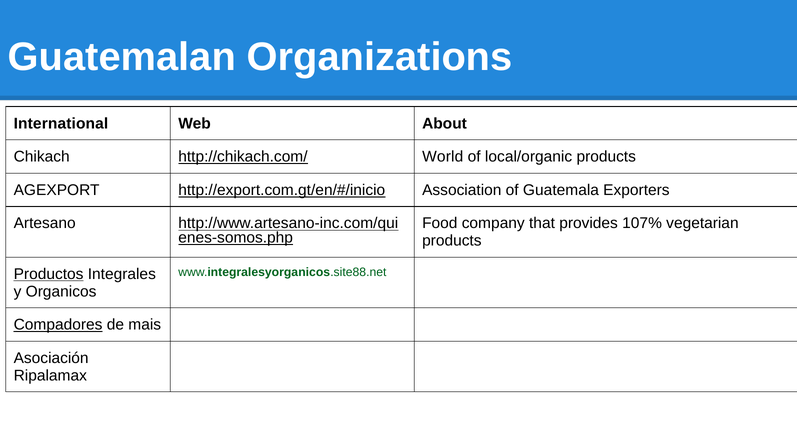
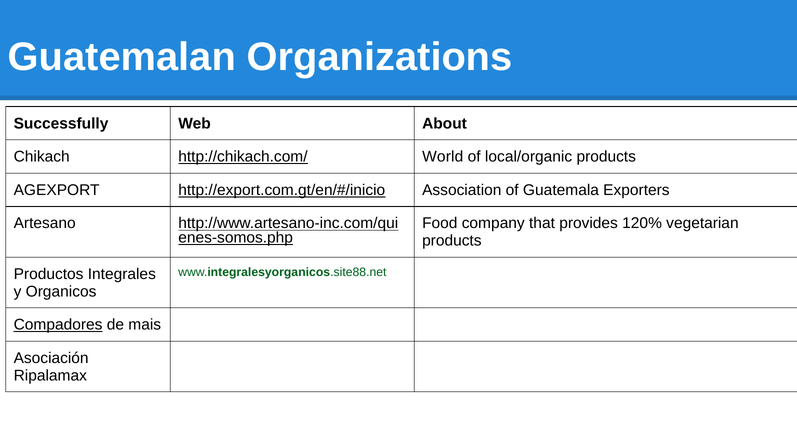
International: International -> Successfully
107%: 107% -> 120%
Productos underline: present -> none
